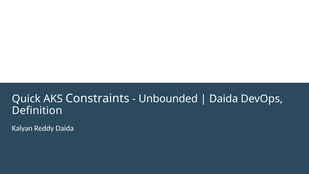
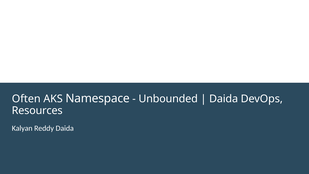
Quick: Quick -> Often
Constraints: Constraints -> Namespace
Definition: Definition -> Resources
